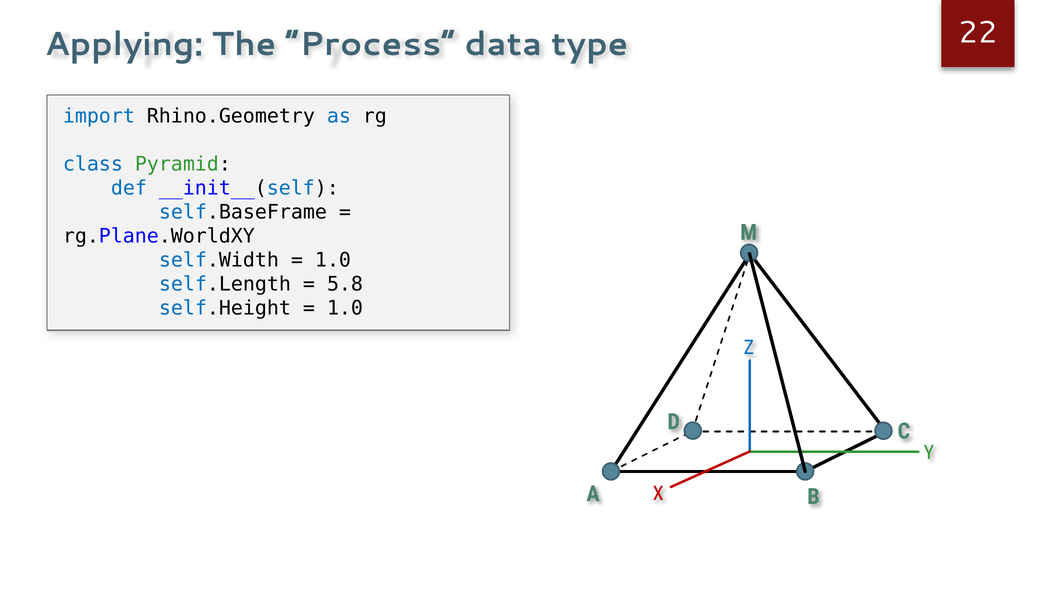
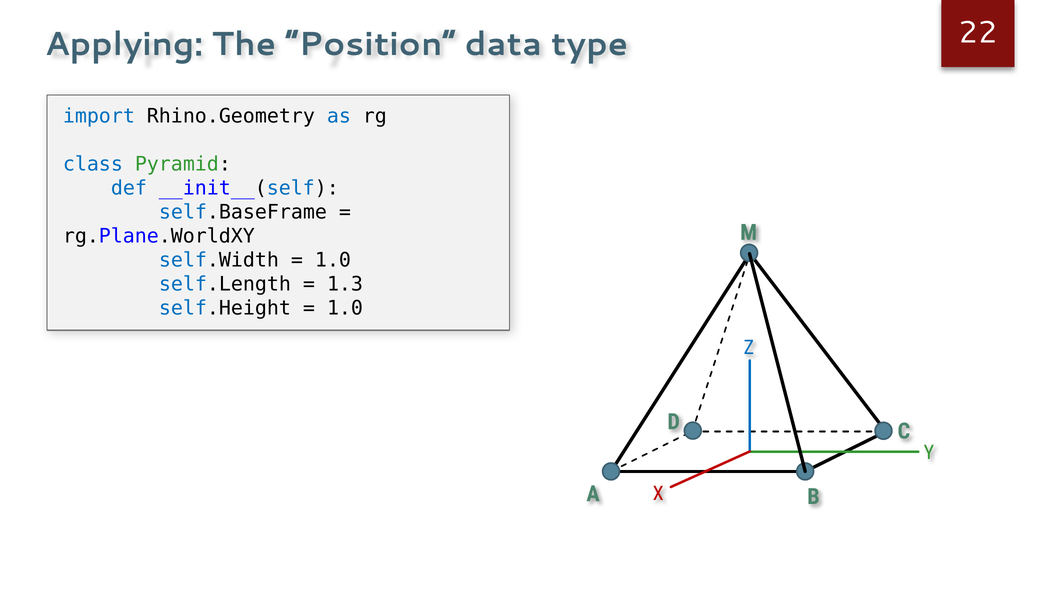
Process: Process -> Position
5.8: 5.8 -> 1.3
